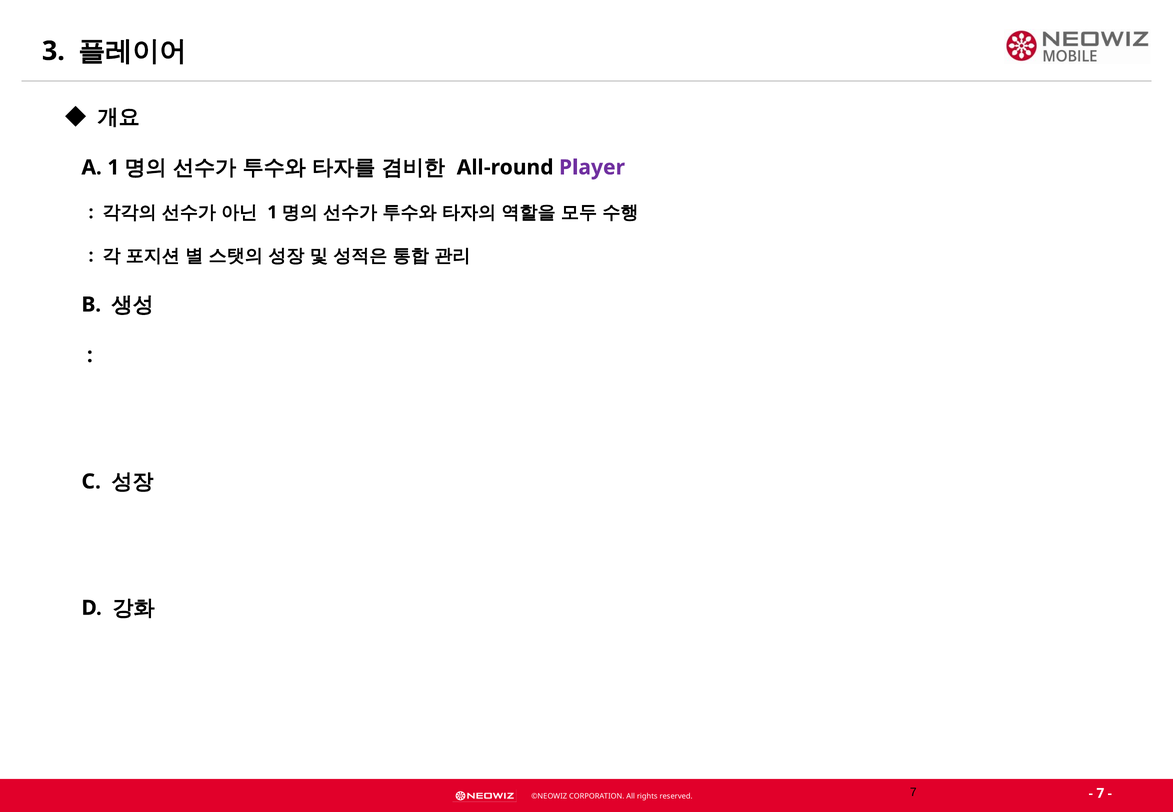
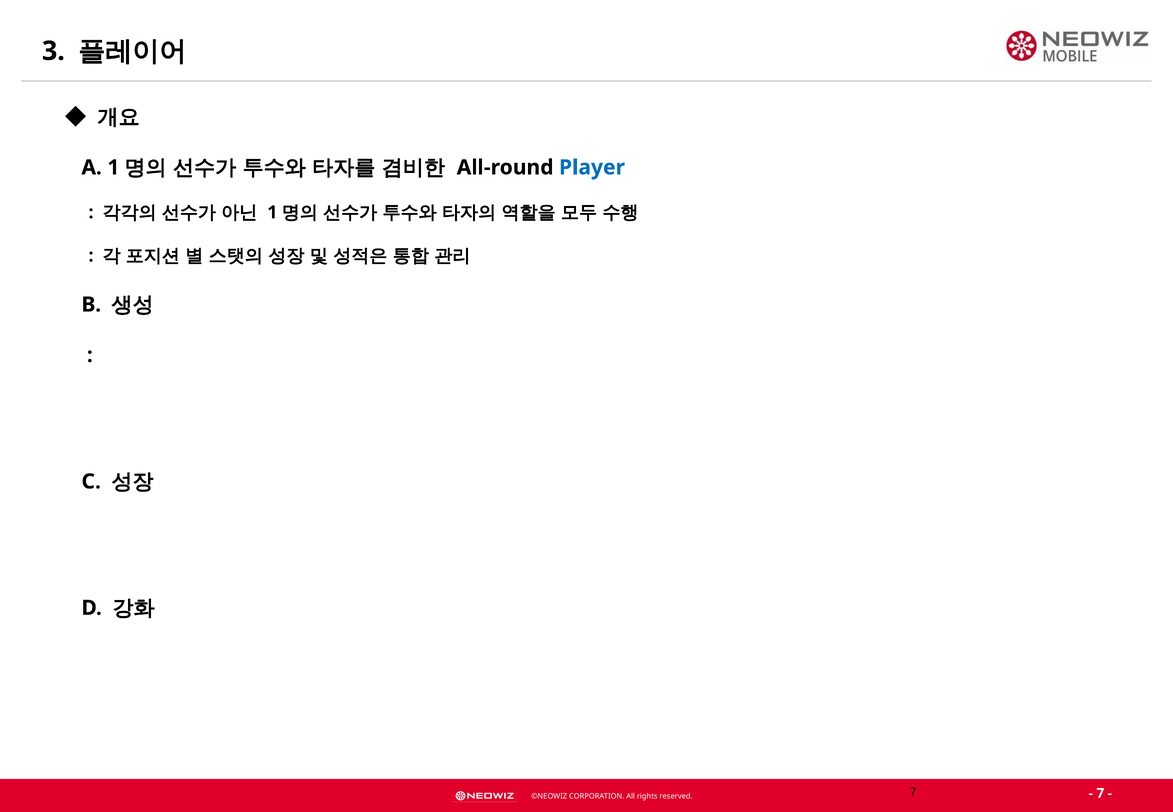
Player colour: purple -> blue
